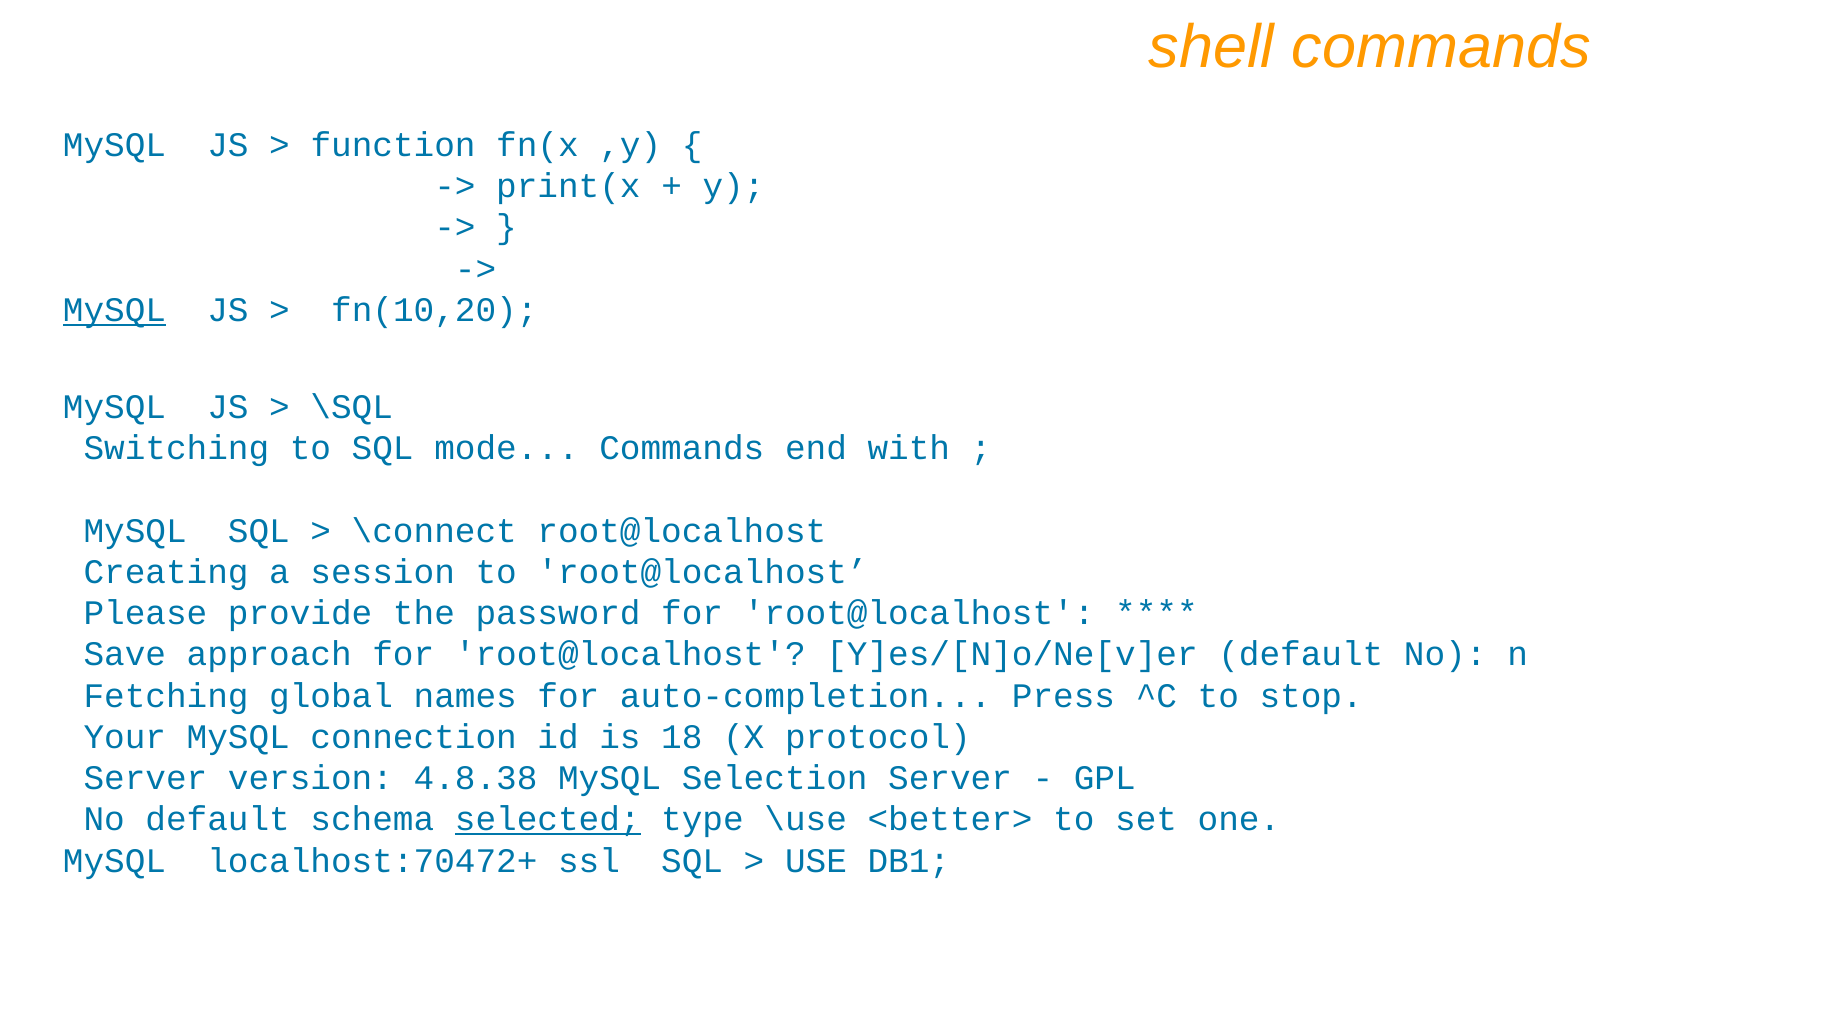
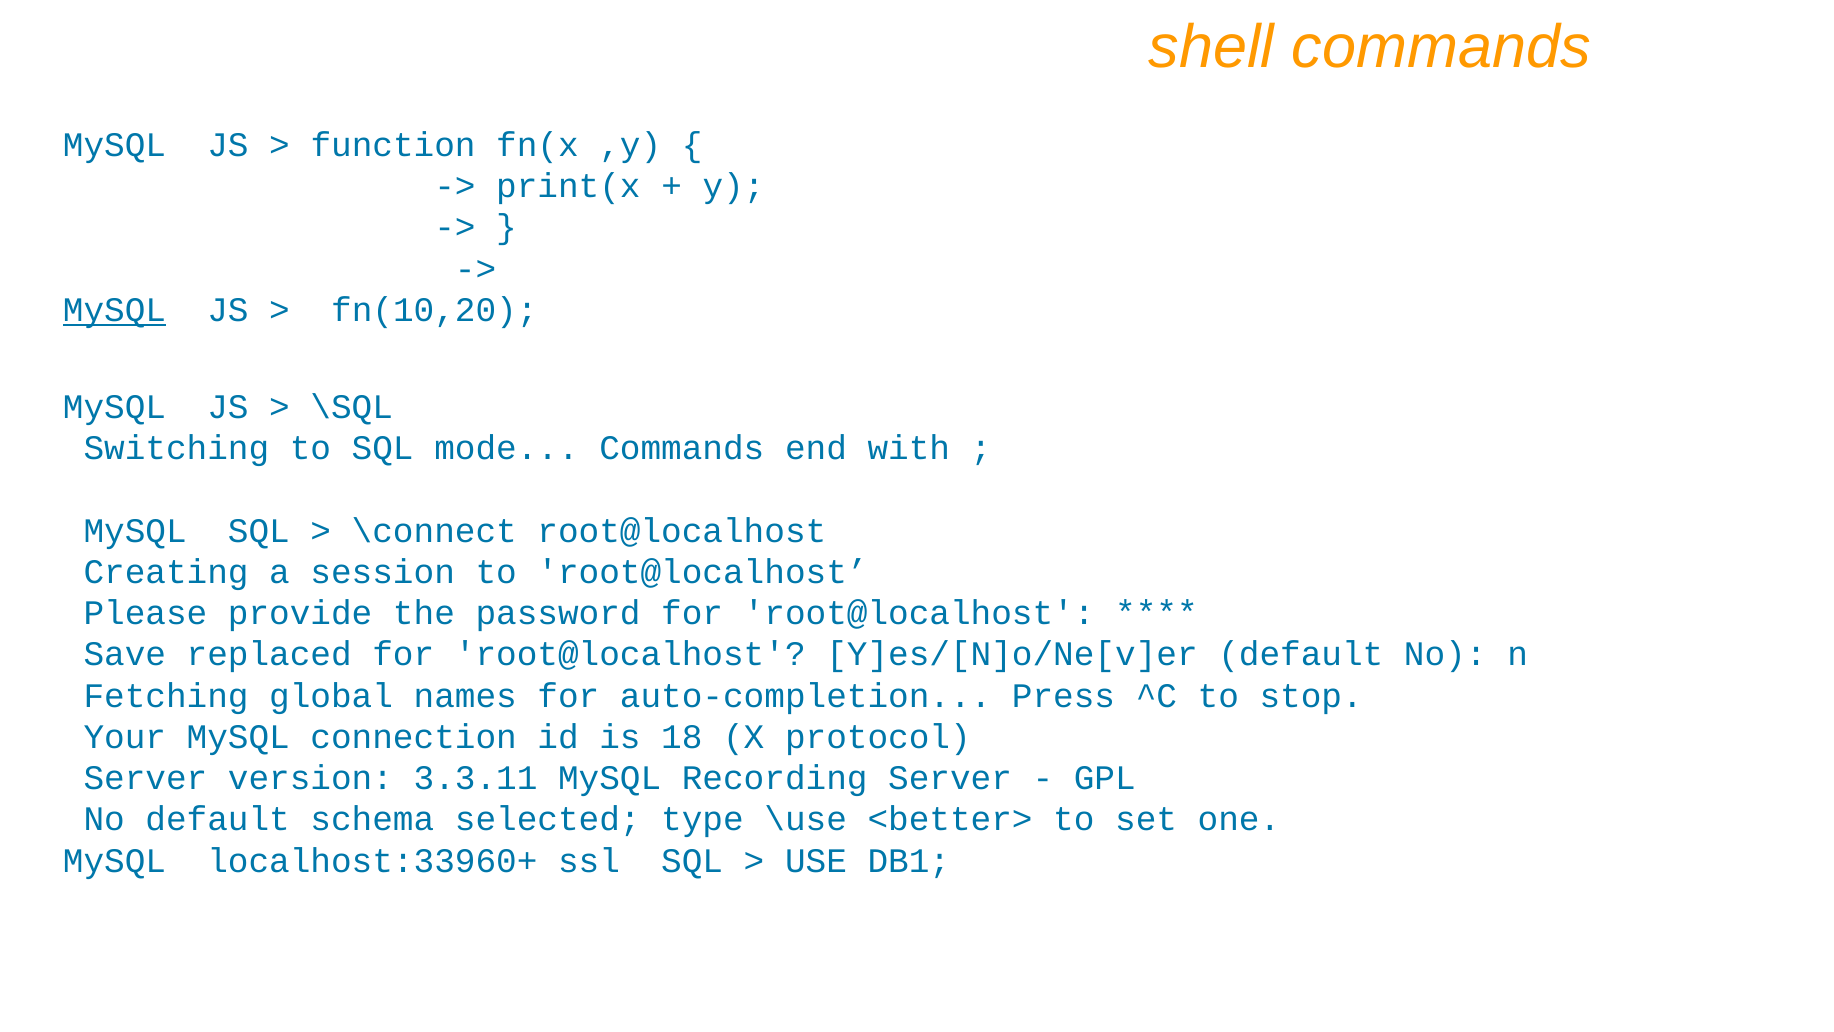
approach: approach -> replaced
4.8.38: 4.8.38 -> 3.3.11
Selection: Selection -> Recording
selected underline: present -> none
localhost:70472+: localhost:70472+ -> localhost:33960+
